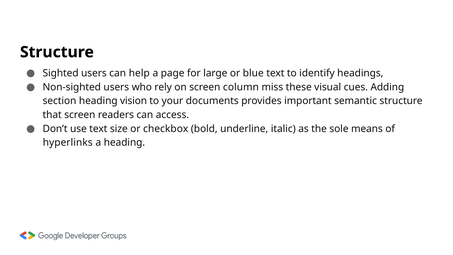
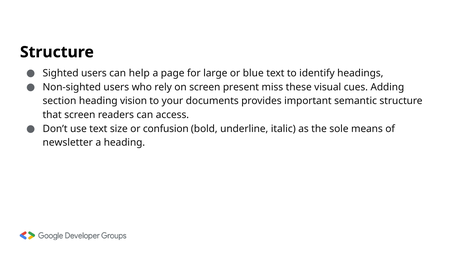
column: column -> present
checkbox: checkbox -> confusion
hyperlinks: hyperlinks -> newsletter
